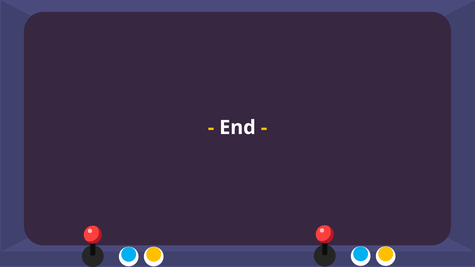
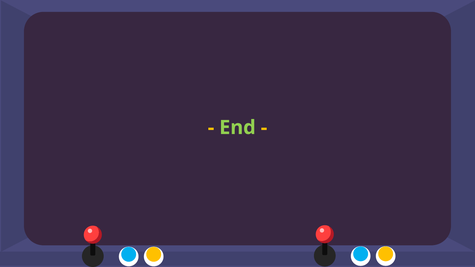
End colour: white -> light green
